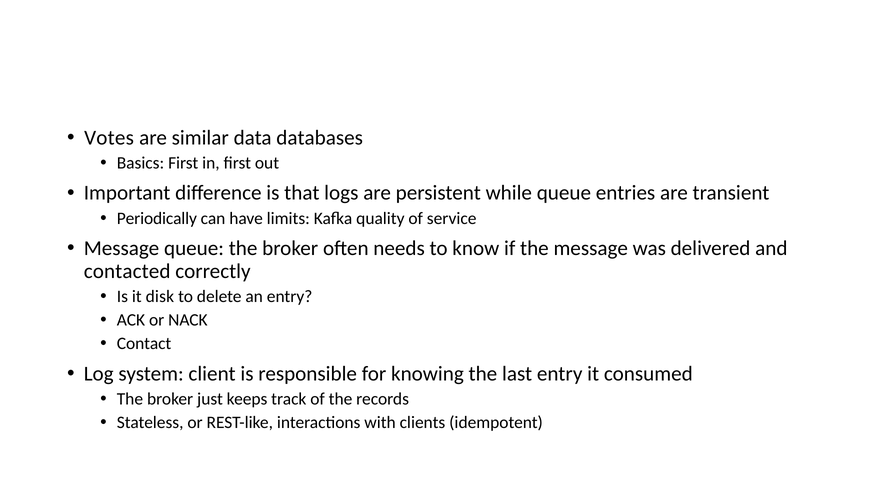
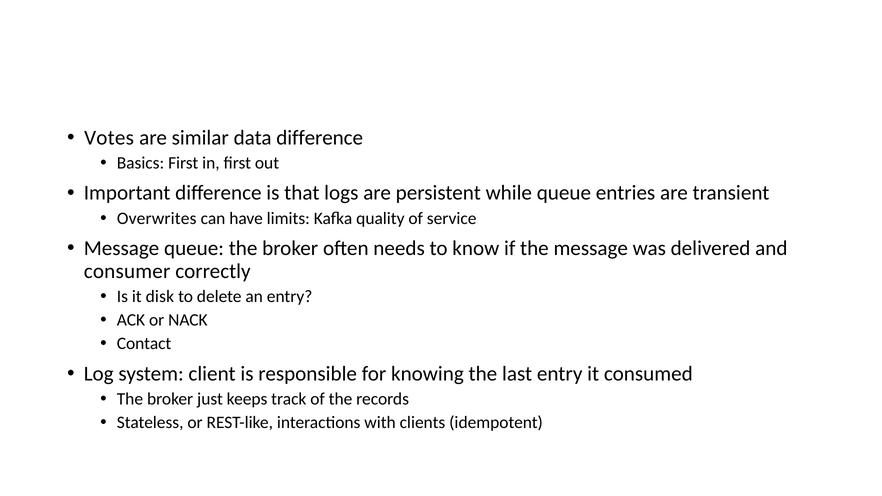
data databases: databases -> difference
Periodically: Periodically -> Overwrites
contacted: contacted -> consumer
